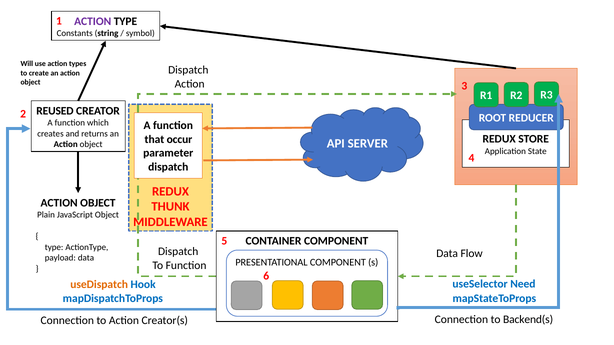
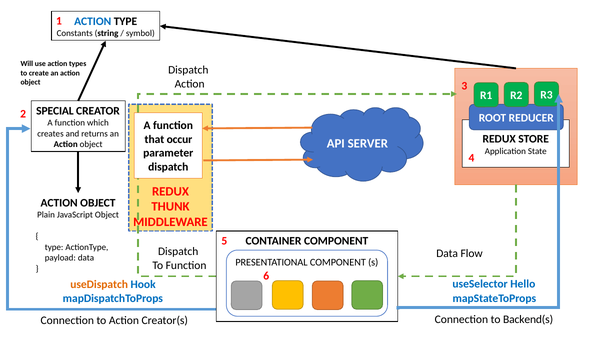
ACTION at (93, 21) colour: purple -> blue
REUSED: REUSED -> SPECIAL
Need: Need -> Hello
